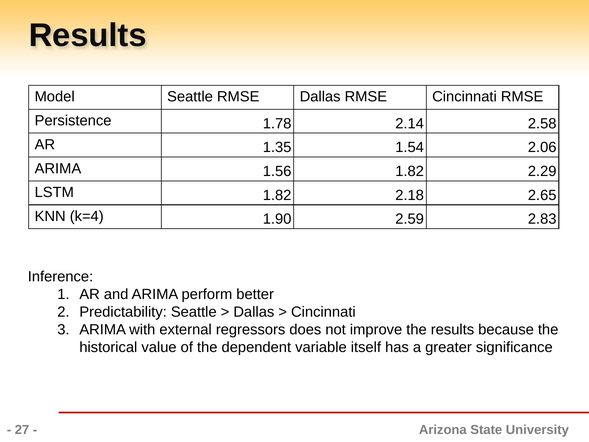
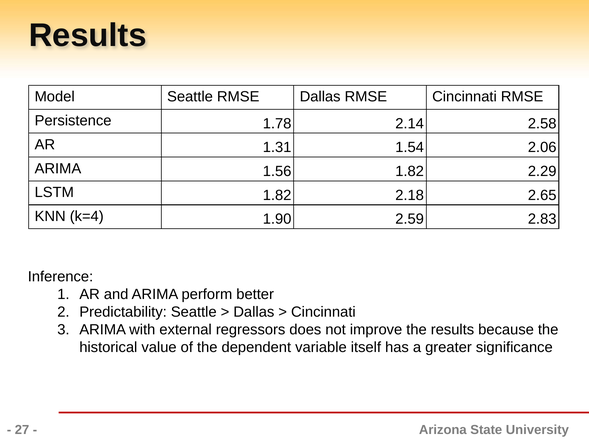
1.35: 1.35 -> 1.31
